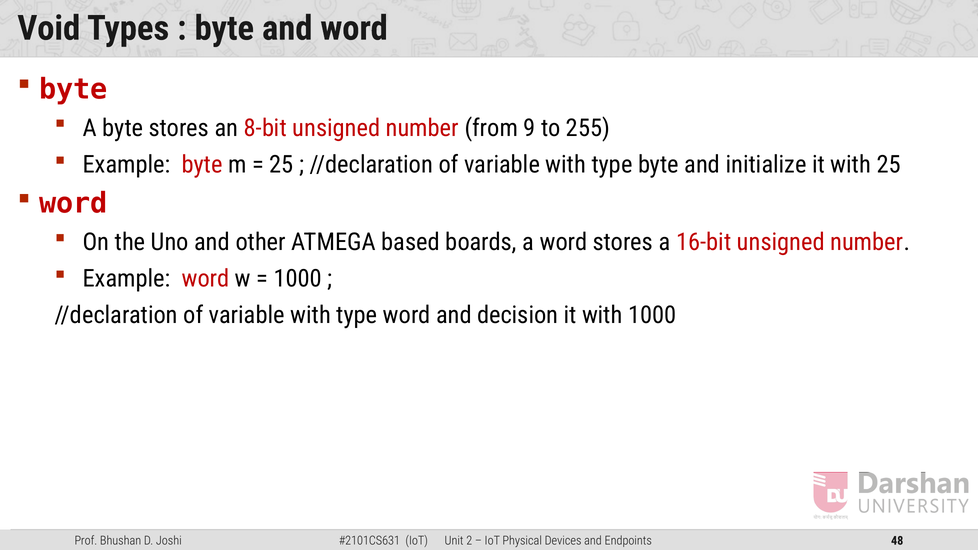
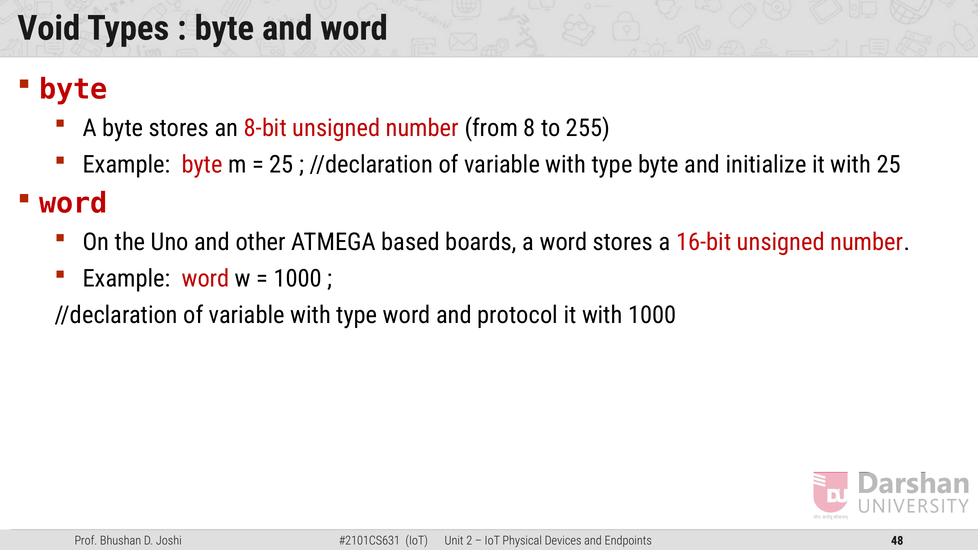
9: 9 -> 8
decision: decision -> protocol
